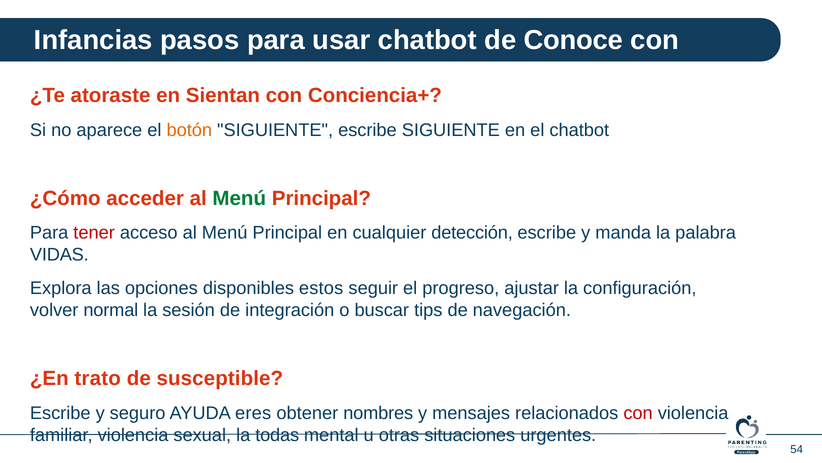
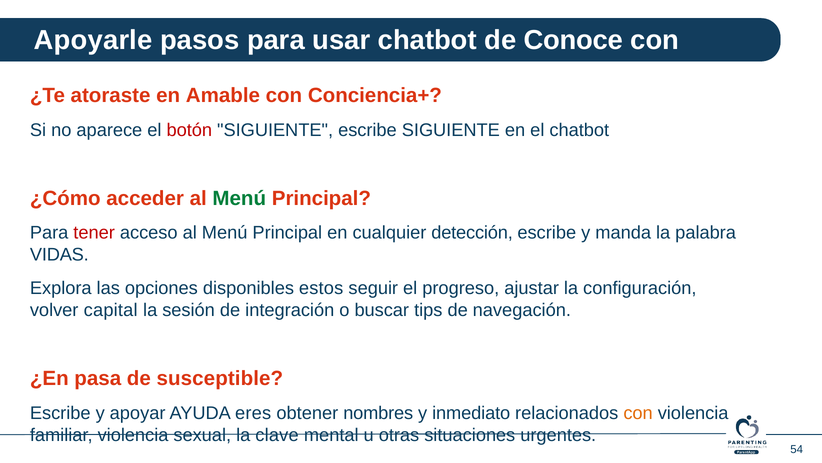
Infancias: Infancias -> Apoyarle
Sientan: Sientan -> Amable
botón colour: orange -> red
normal: normal -> capital
trato: trato -> pasa
seguro: seguro -> apoyar
mensajes: mensajes -> inmediato
con at (638, 413) colour: red -> orange
todas: todas -> clave
